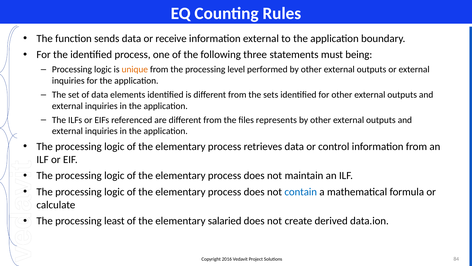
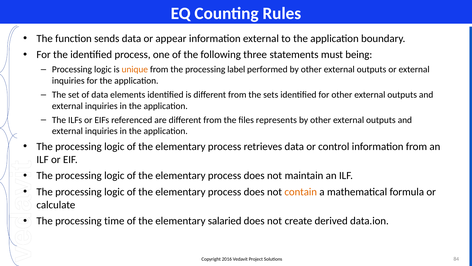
receive: receive -> appear
level: level -> label
contain colour: blue -> orange
least: least -> time
